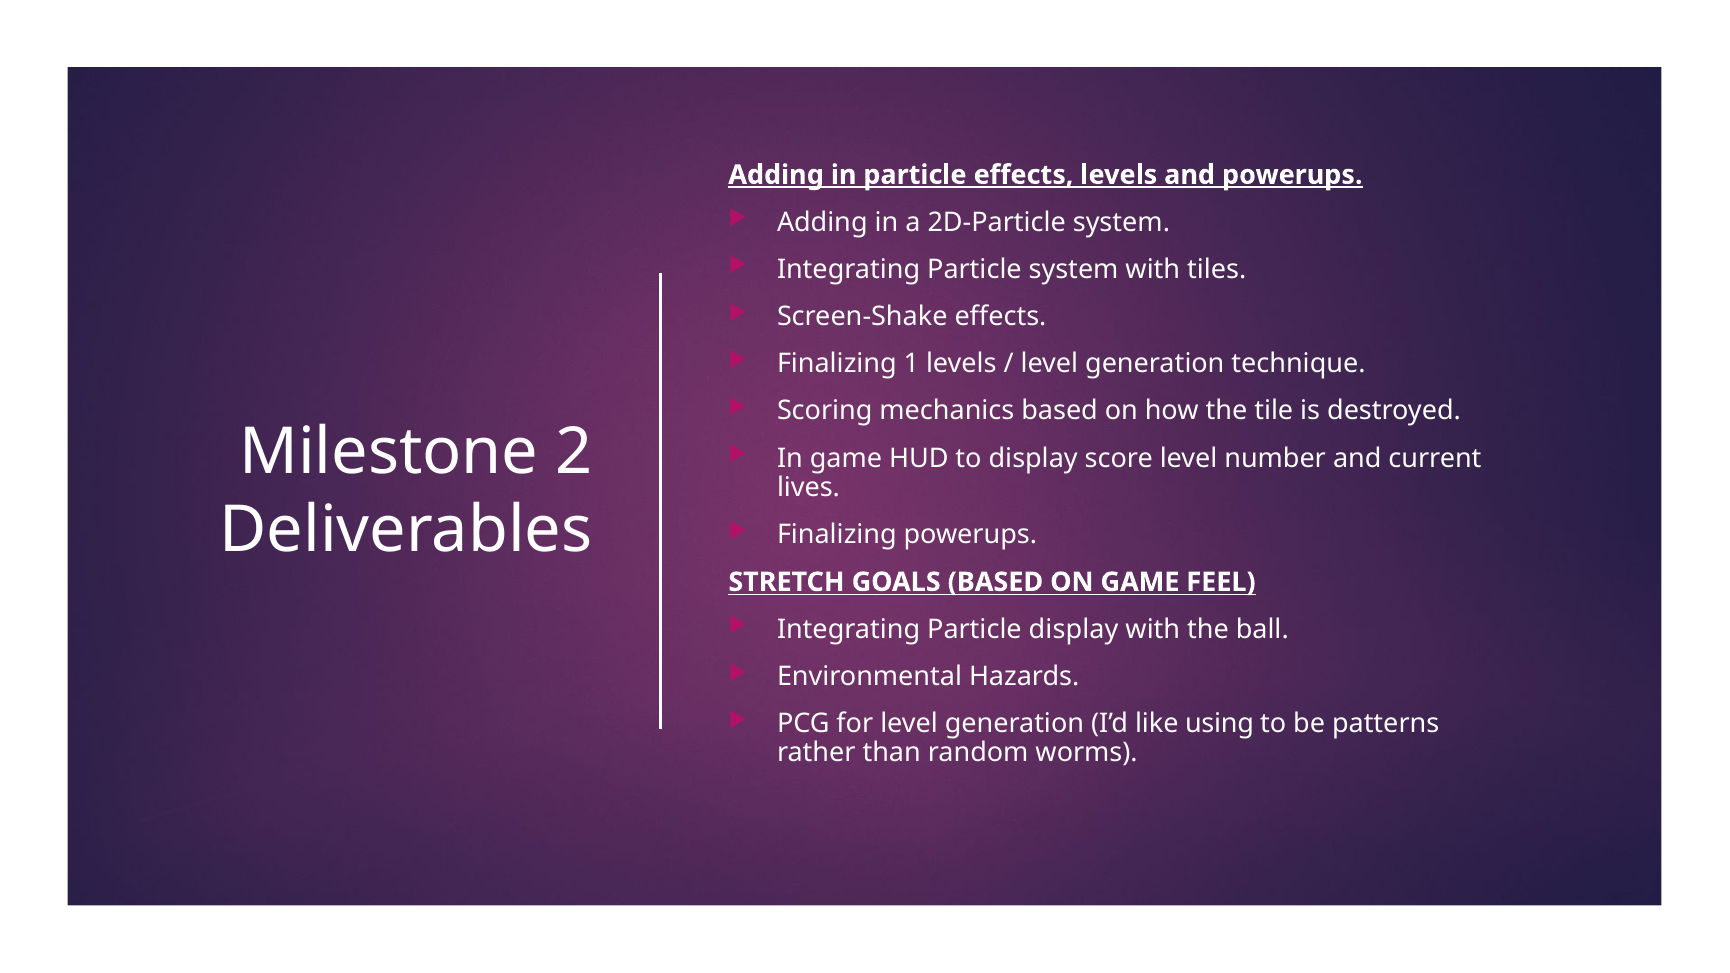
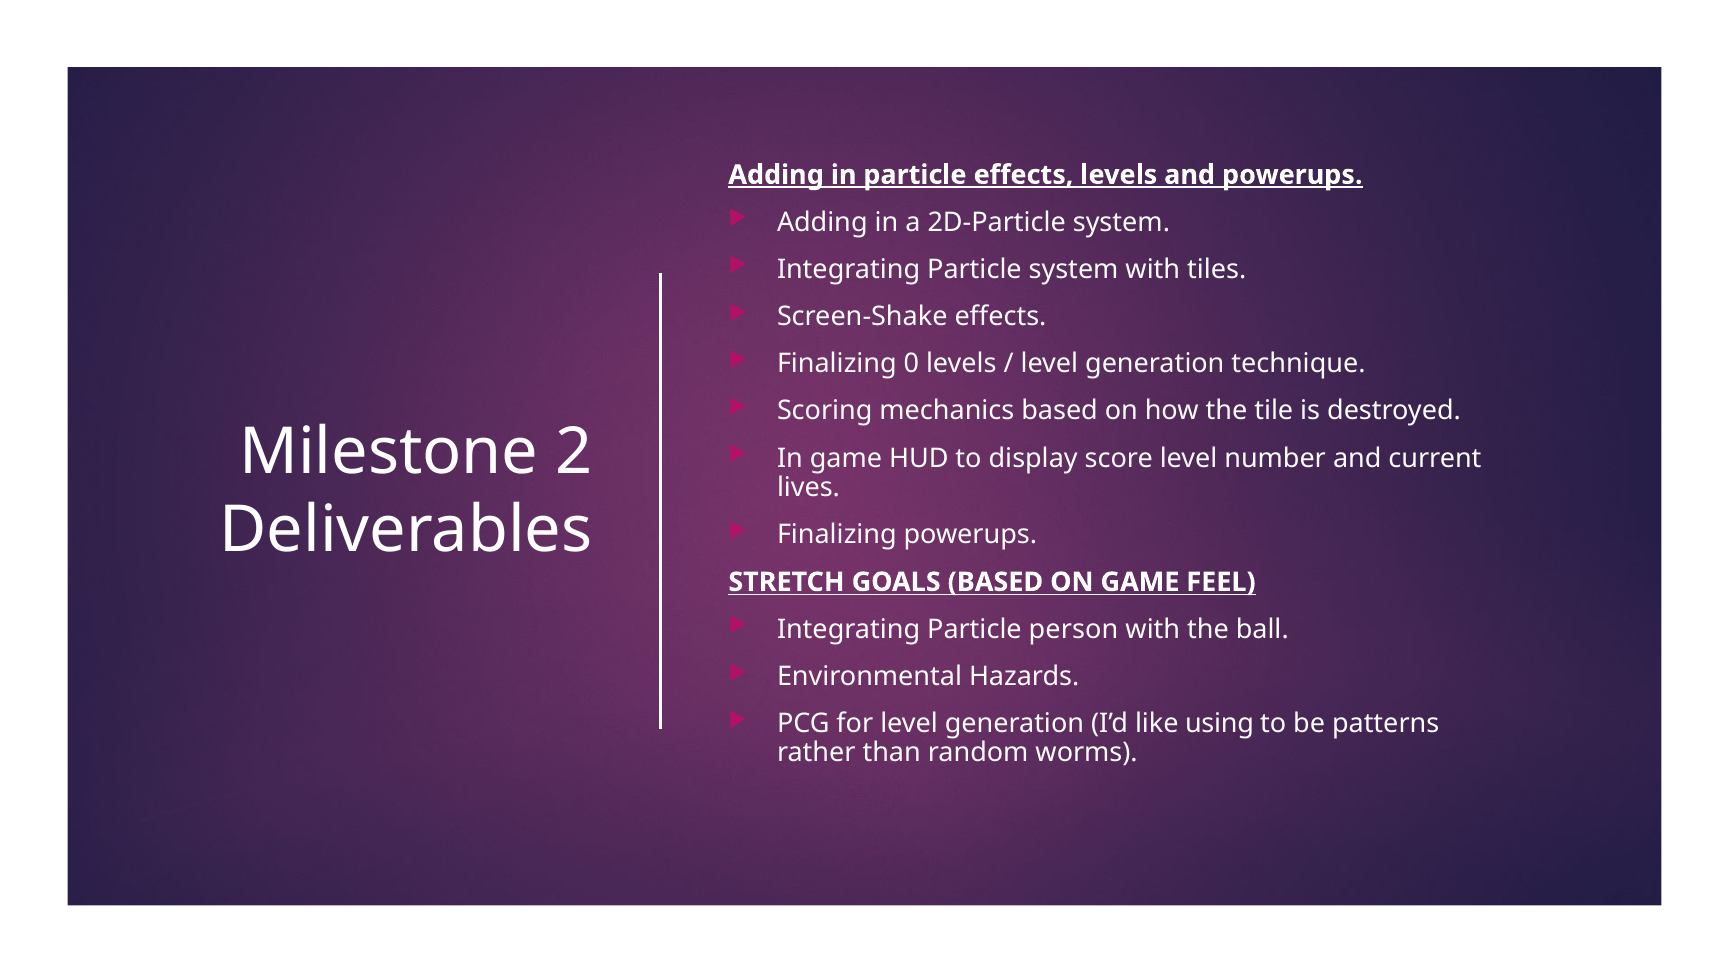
1: 1 -> 0
Particle display: display -> person
